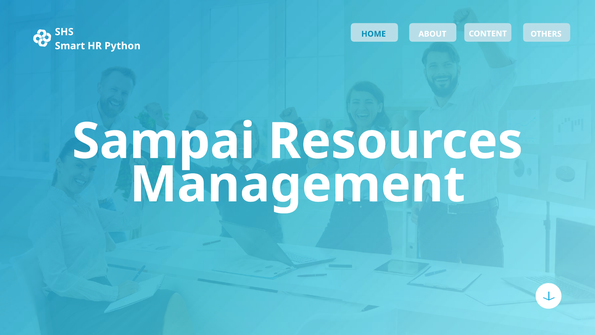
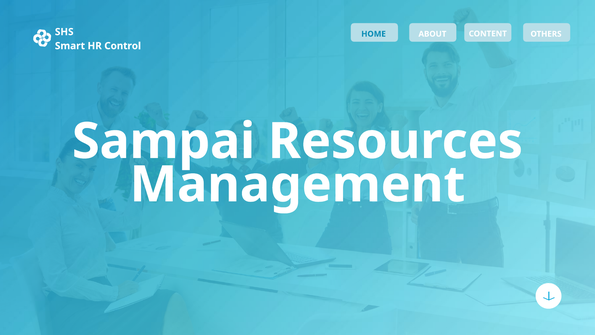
Python: Python -> Control
